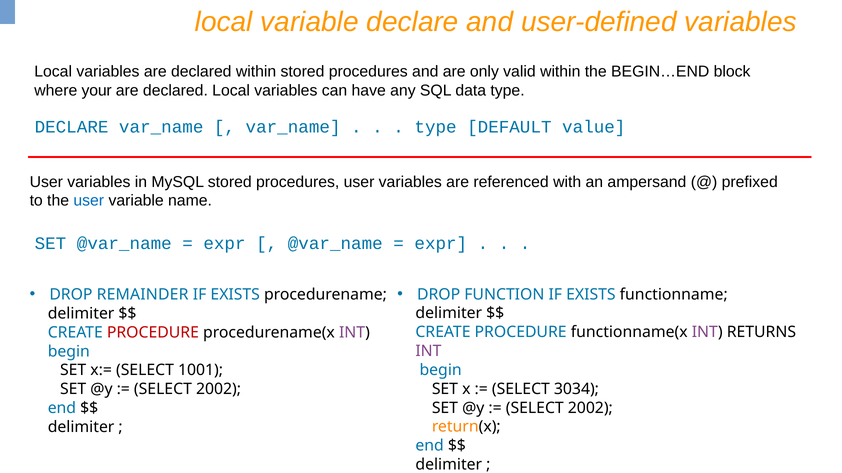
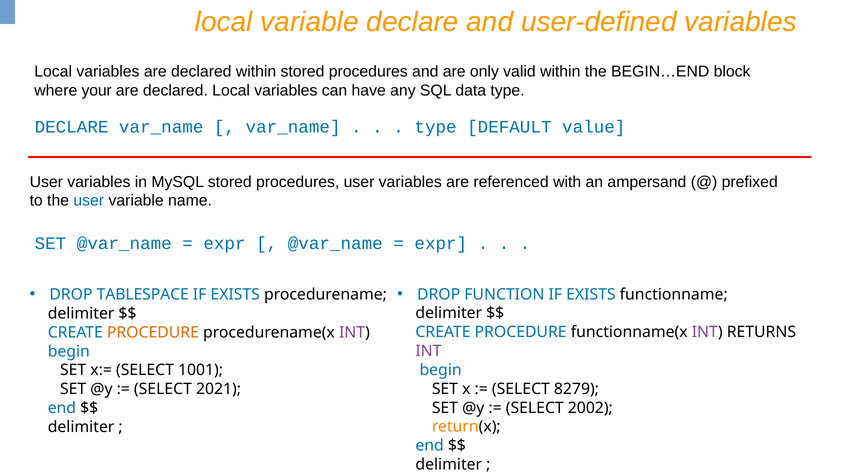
REMAINDER: REMAINDER -> TABLESPACE
PROCEDURE at (153, 333) colour: red -> orange
3034: 3034 -> 8279
2002 at (219, 390): 2002 -> 2021
